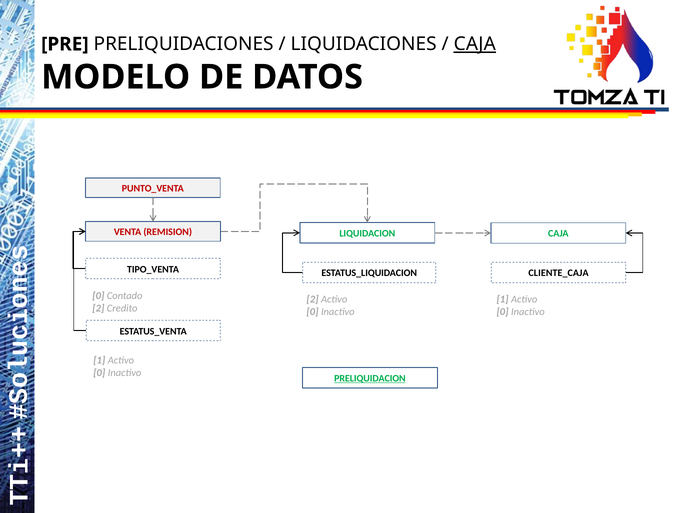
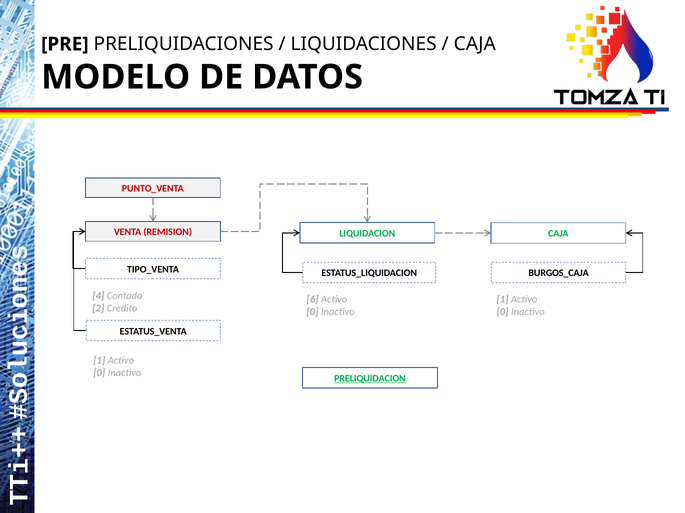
CAJA at (475, 44) underline: present -> none
CLIENTE_CAJA: CLIENTE_CAJA -> BURGOS_CAJA
0 at (98, 296): 0 -> 4
2 at (313, 300): 2 -> 6
